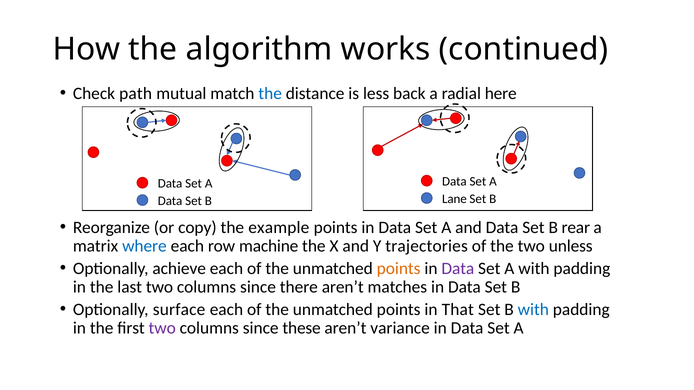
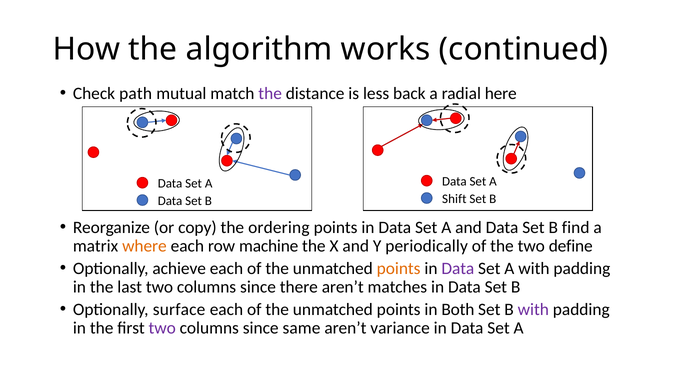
the at (270, 93) colour: blue -> purple
Lane: Lane -> Shift
example: example -> ordering
rear: rear -> find
where colour: blue -> orange
trajectories: trajectories -> periodically
unless: unless -> define
That: That -> Both
with at (533, 310) colour: blue -> purple
these: these -> same
